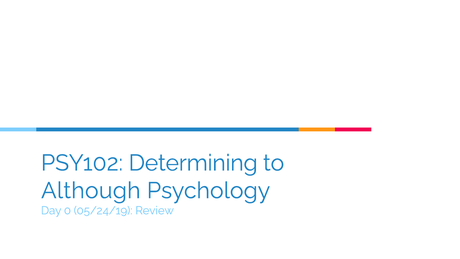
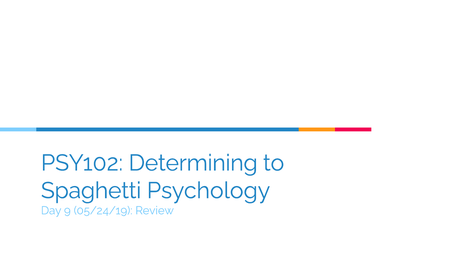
Although: Although -> Spaghetti
0: 0 -> 9
